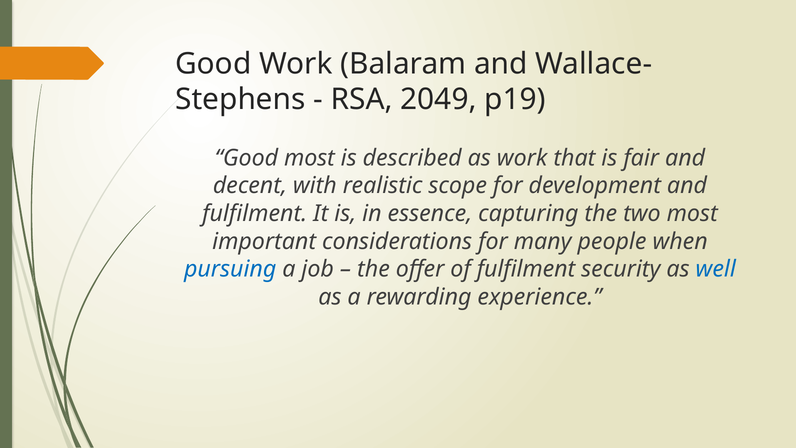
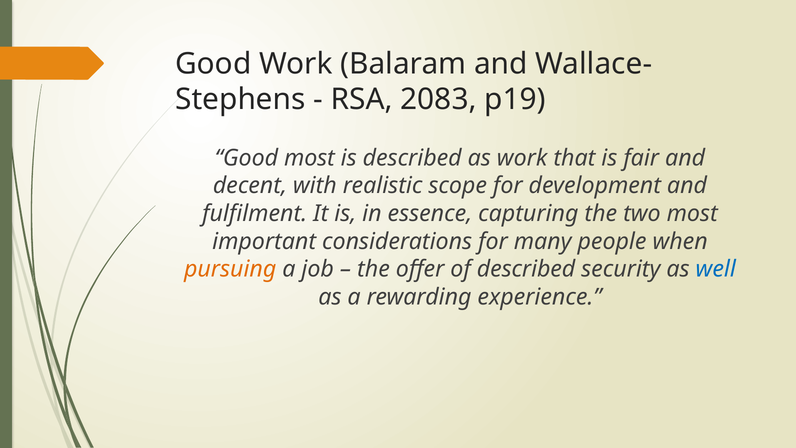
2049: 2049 -> 2083
pursuing colour: blue -> orange
of fulfilment: fulfilment -> described
